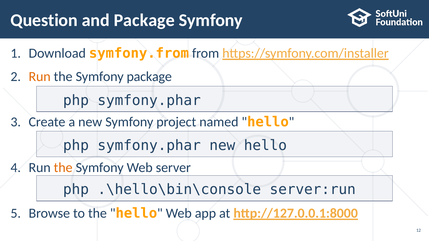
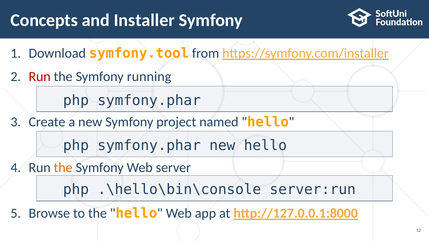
Question: Question -> Concepts
and Package: Package -> Installer
symfony.from: symfony.from -> symfony.tool
Run at (40, 77) colour: orange -> red
Symfony package: package -> running
